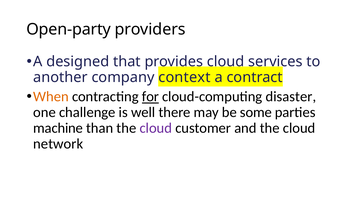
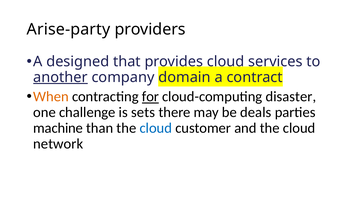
Open-party: Open-party -> Arise-party
another underline: none -> present
context: context -> domain
well: well -> sets
some: some -> deals
cloud at (156, 128) colour: purple -> blue
